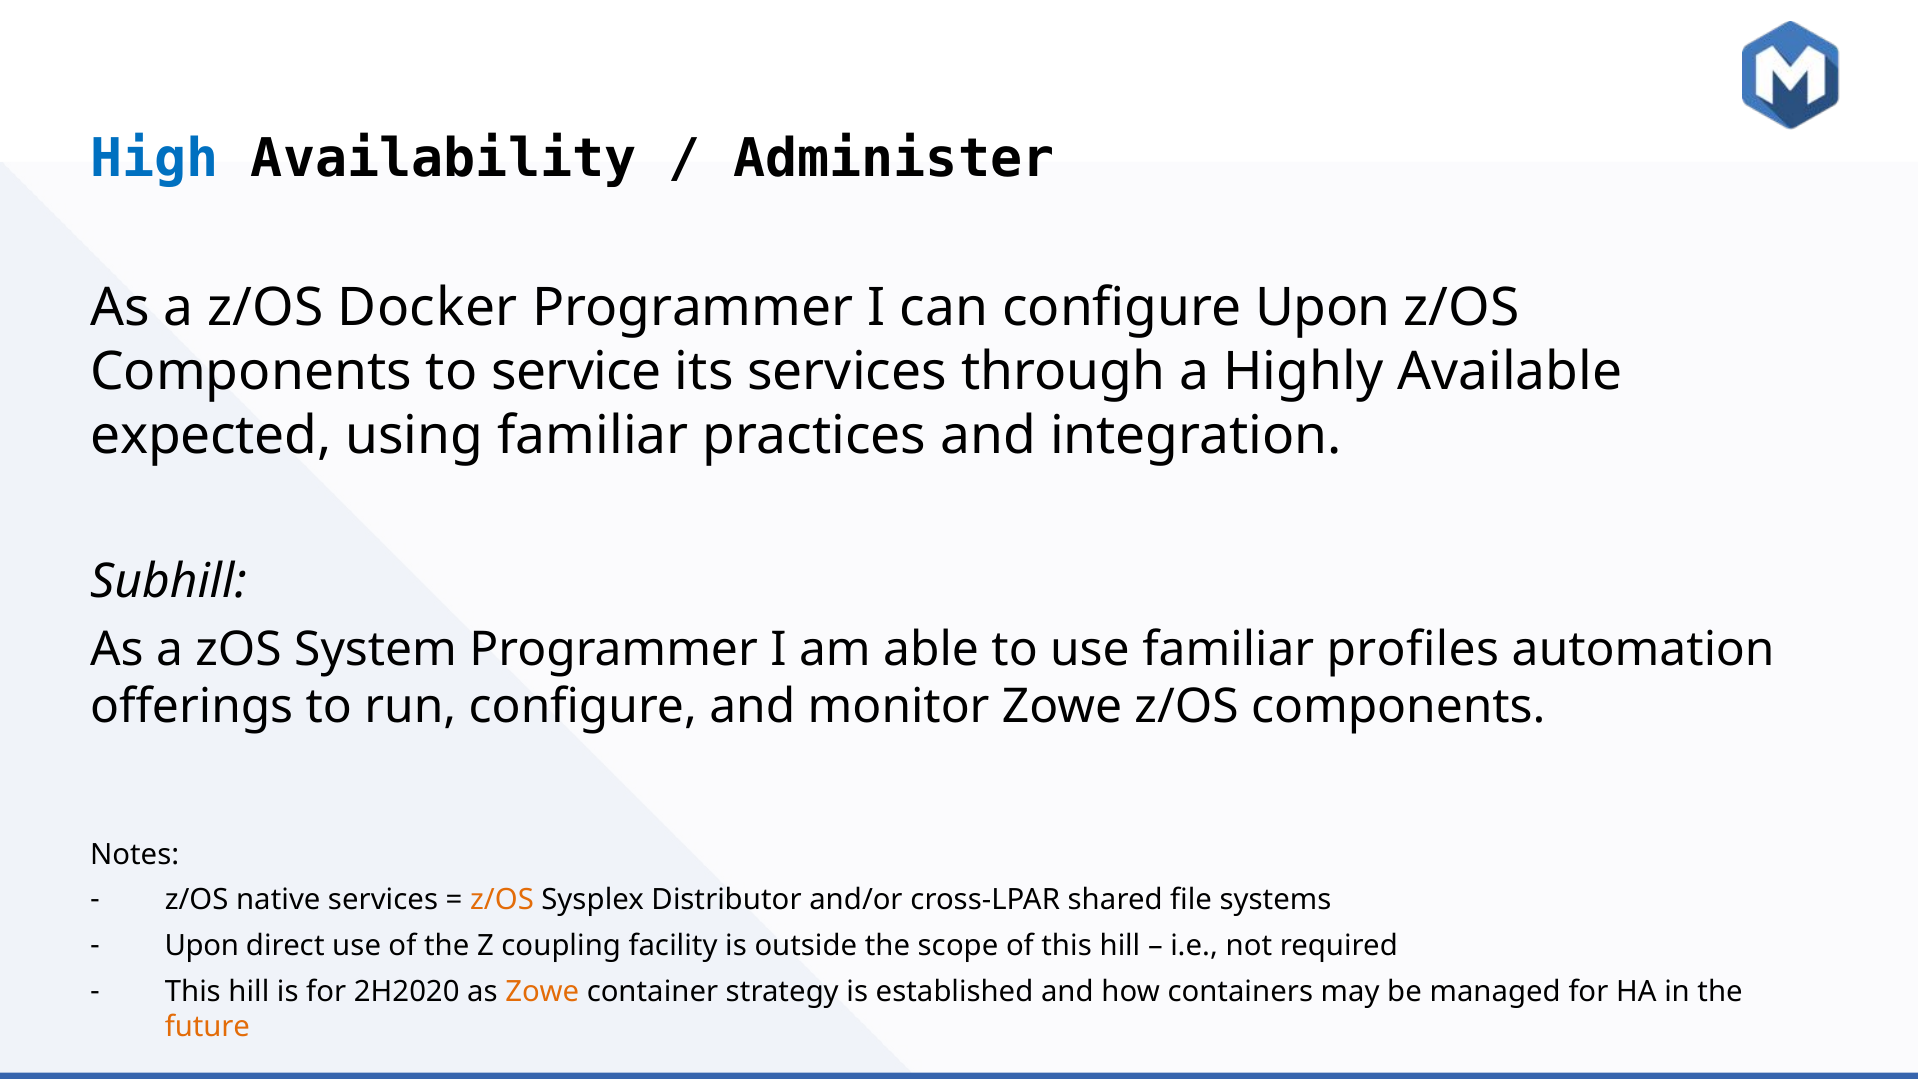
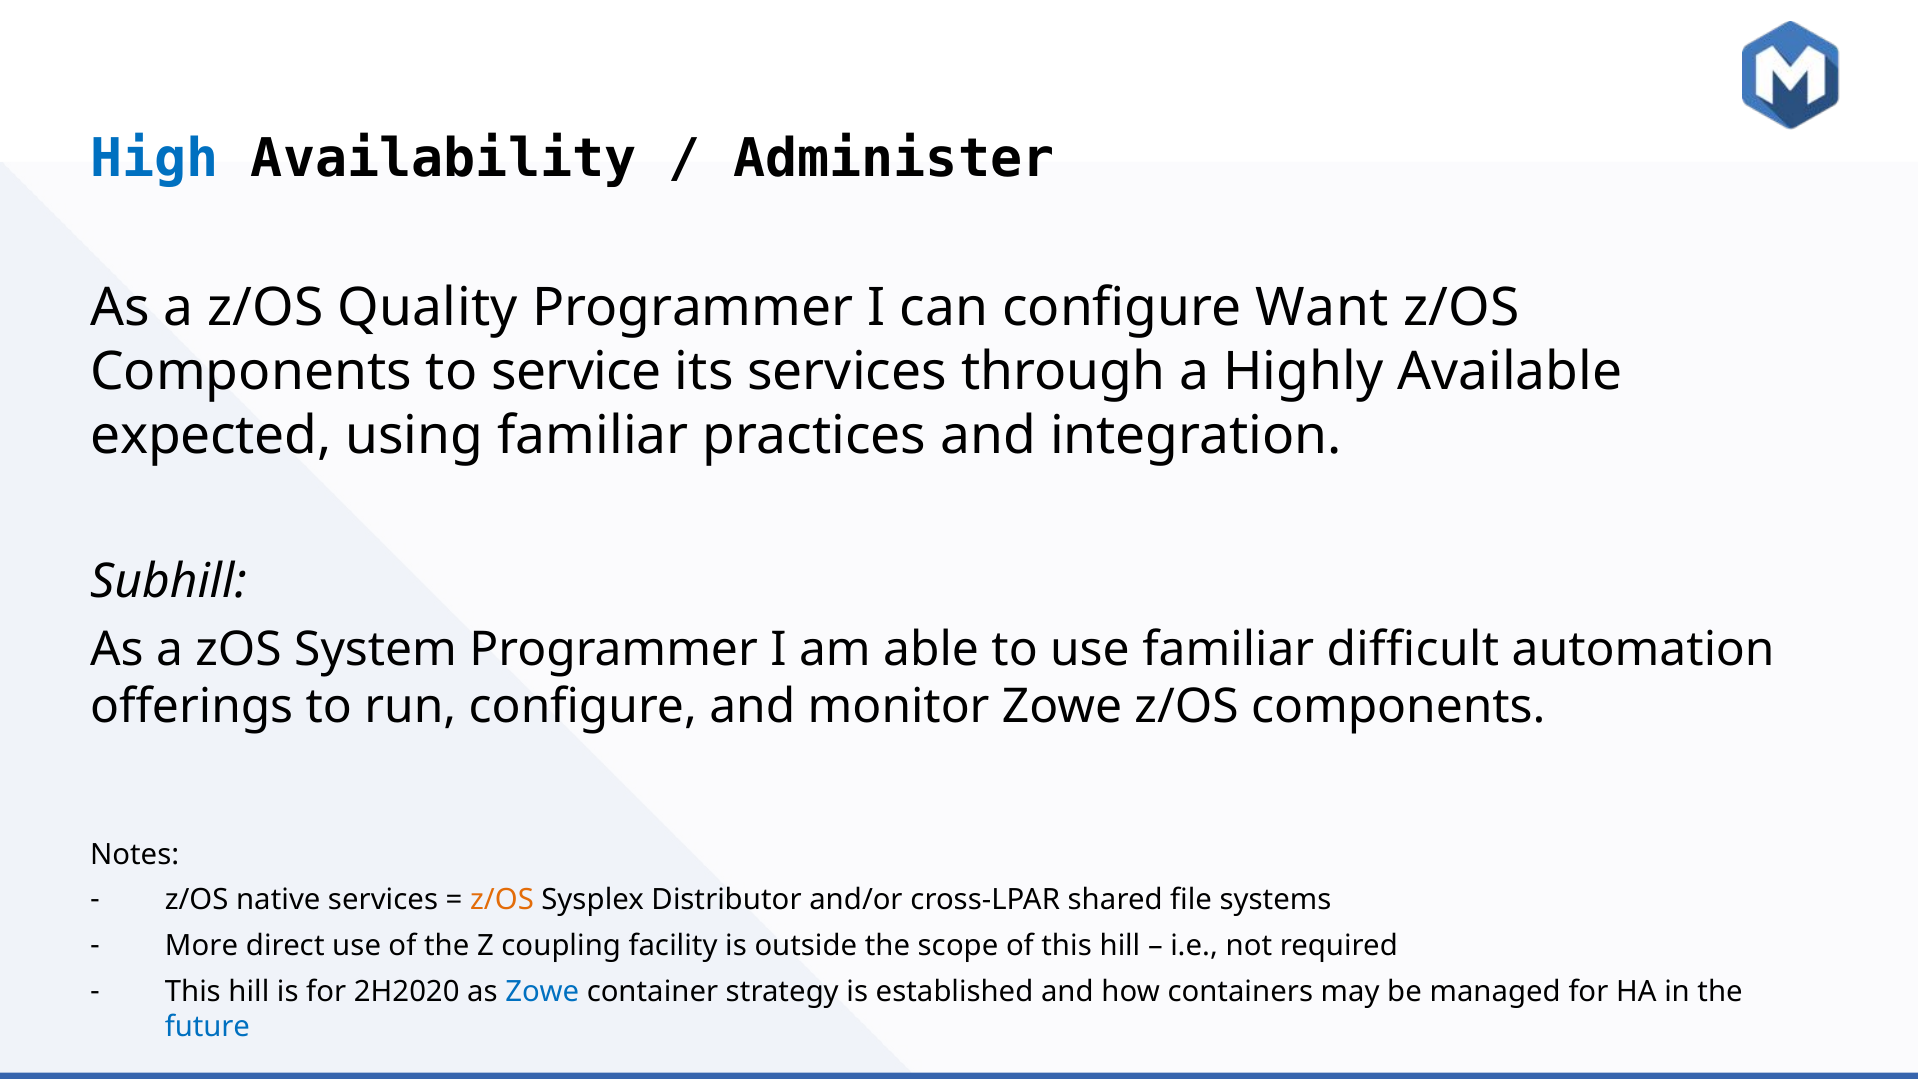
Docker: Docker -> Quality
configure Upon: Upon -> Want
profiles: profiles -> difficult
Upon at (202, 946): Upon -> More
Zowe at (542, 992) colour: orange -> blue
future colour: orange -> blue
